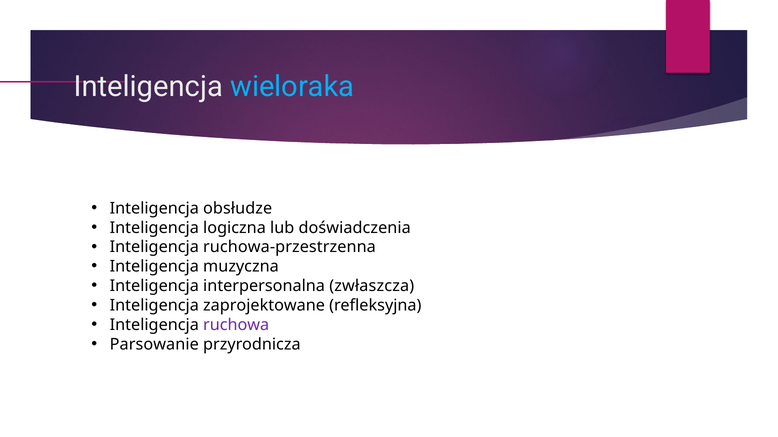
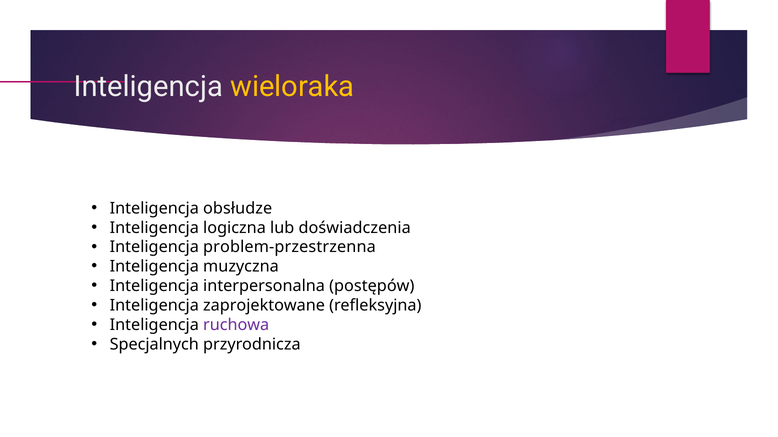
wieloraka colour: light blue -> yellow
ruchowa-przestrzenna: ruchowa-przestrzenna -> problem-przestrzenna
zwłaszcza: zwłaszcza -> postępów
Parsowanie: Parsowanie -> Specjalnych
